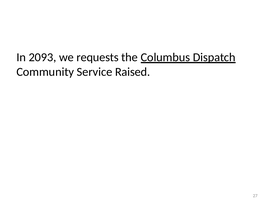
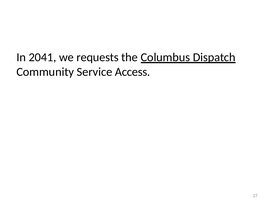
2093: 2093 -> 2041
Raised: Raised -> Access
